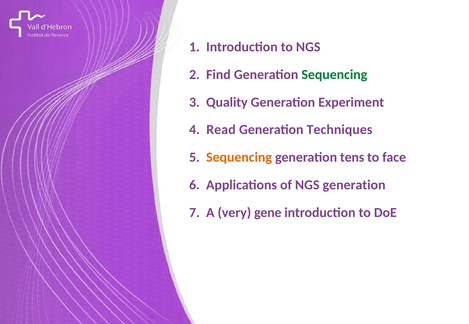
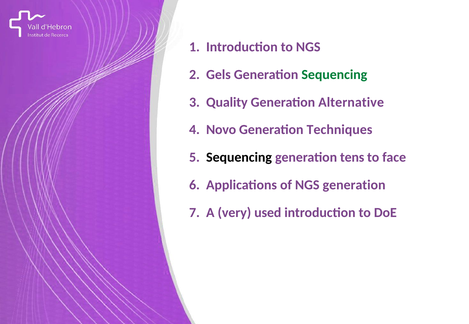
Find: Find -> Gels
Experiment: Experiment -> Alternative
Read: Read -> Novo
Sequencing at (239, 158) colour: orange -> black
gene: gene -> used
